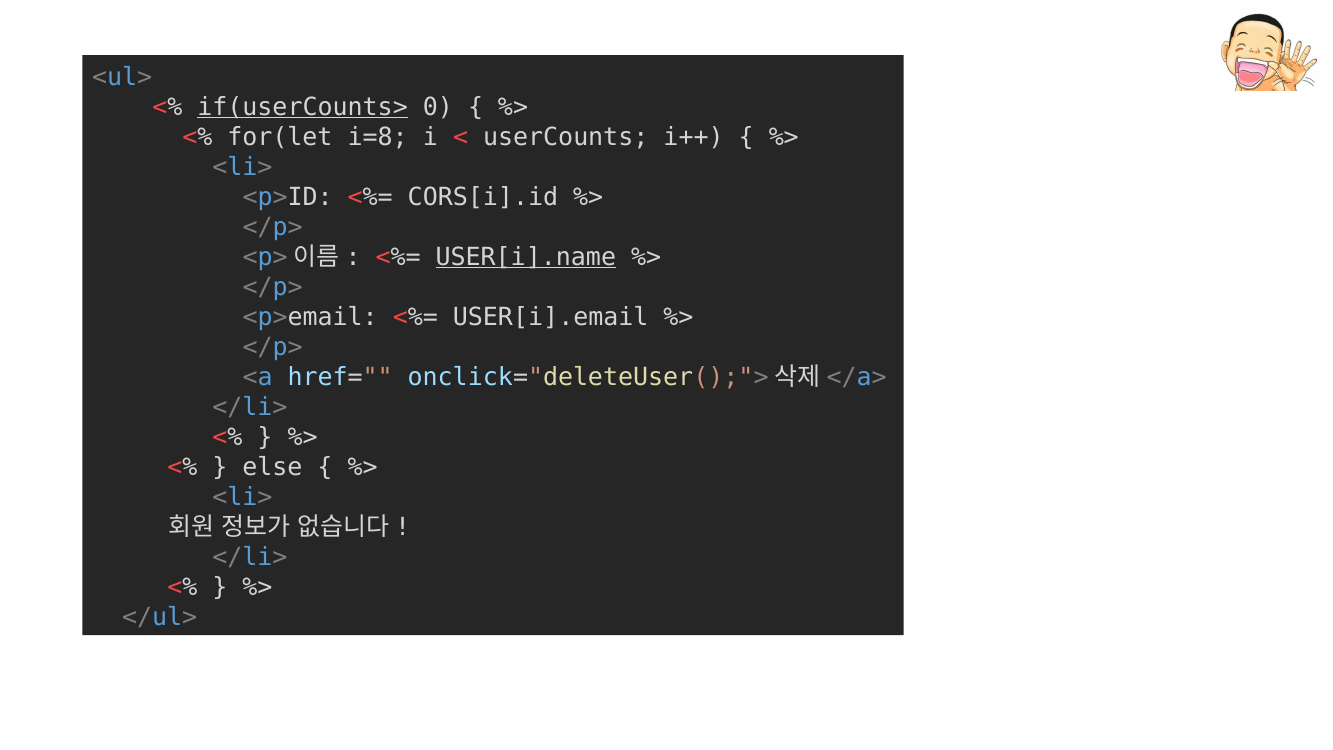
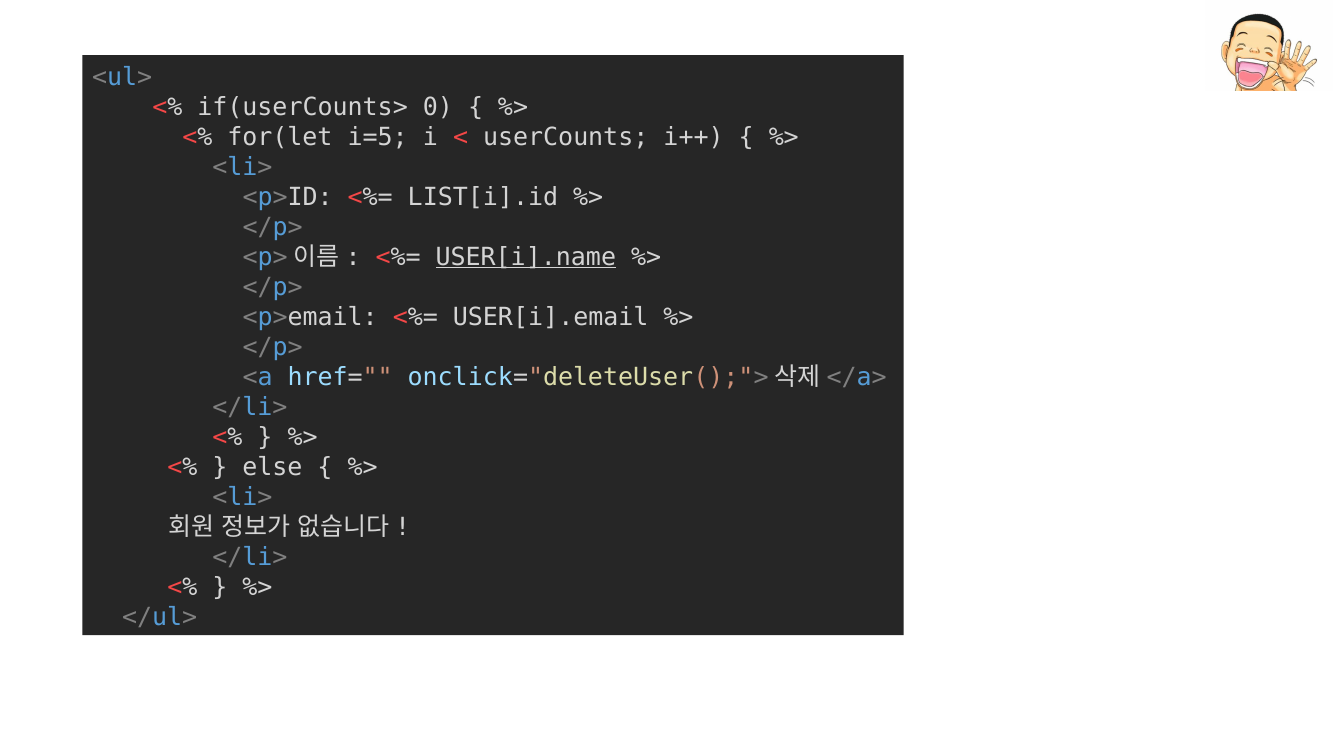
if(userCounts> underline: present -> none
i=8: i=8 -> i=5
CORS[i].id: CORS[i].id -> LIST[i].id
